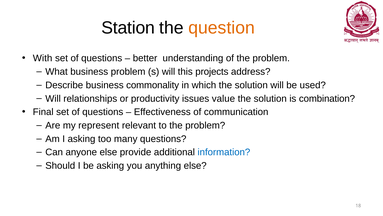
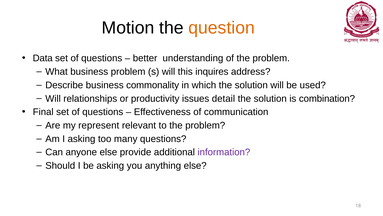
Station: Station -> Motion
With: With -> Data
projects: projects -> inquires
value: value -> detail
information colour: blue -> purple
